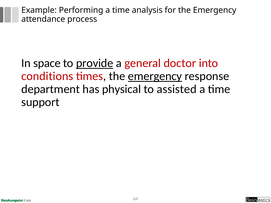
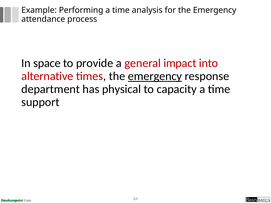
provide underline: present -> none
doctor: doctor -> impact
conditions: conditions -> alternative
assisted: assisted -> capacity
